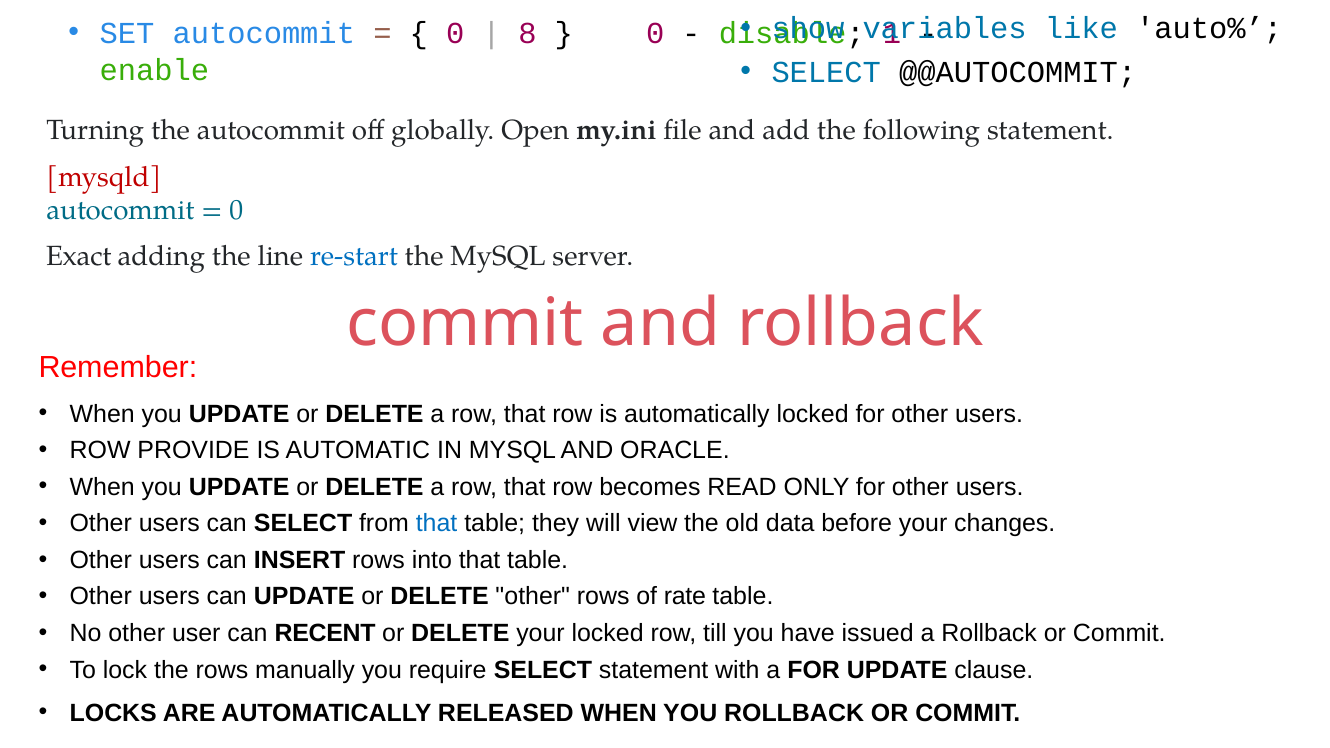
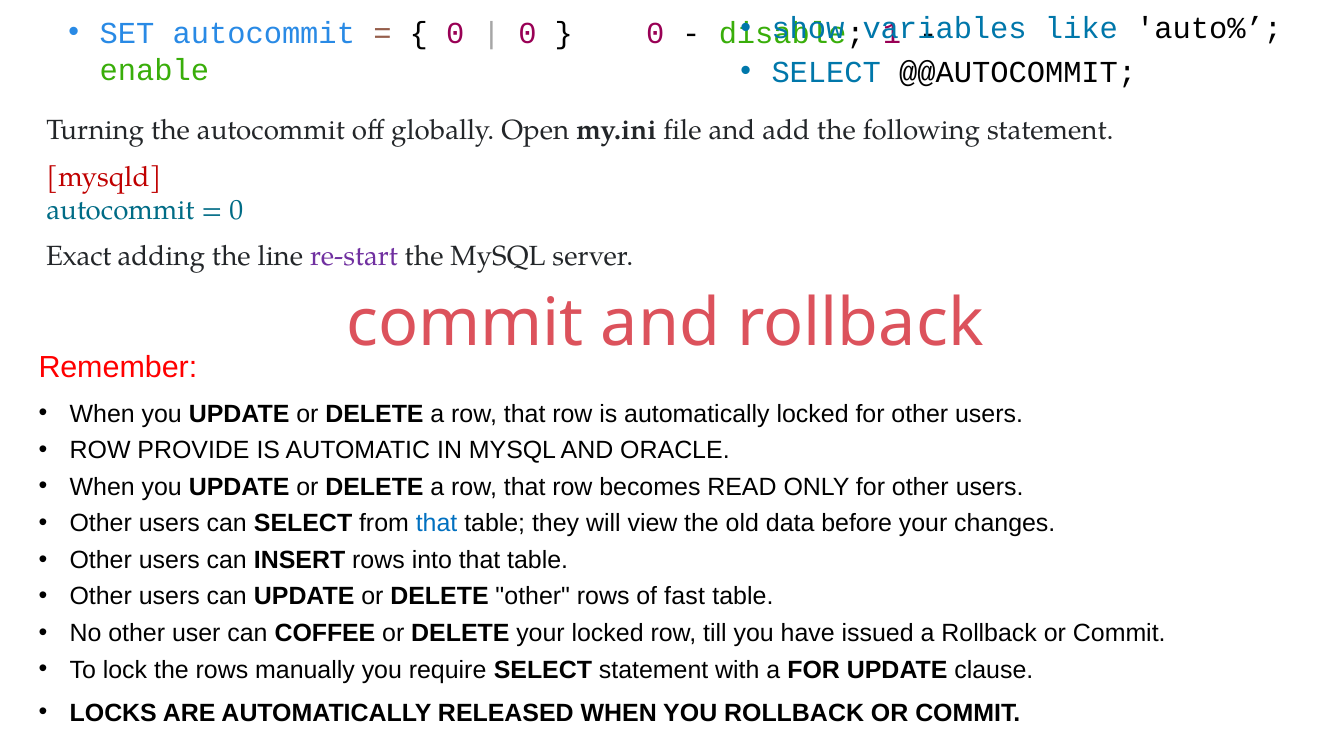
8 at (528, 34): 8 -> 0
re-start colour: blue -> purple
rate: rate -> fast
RECENT: RECENT -> COFFEE
